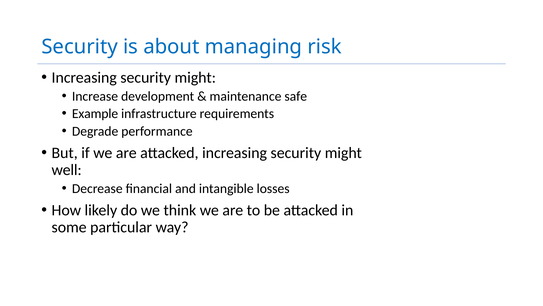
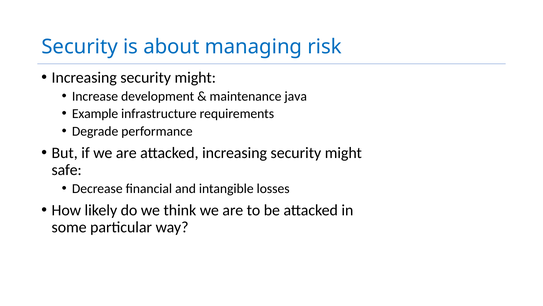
safe: safe -> java
well: well -> safe
